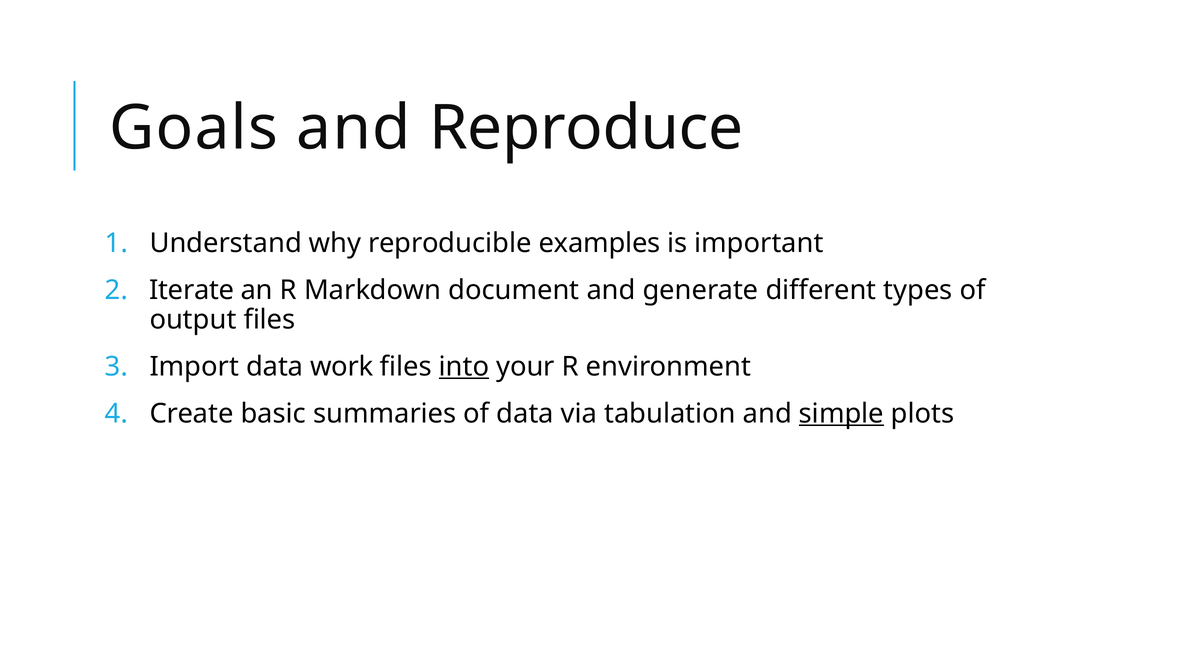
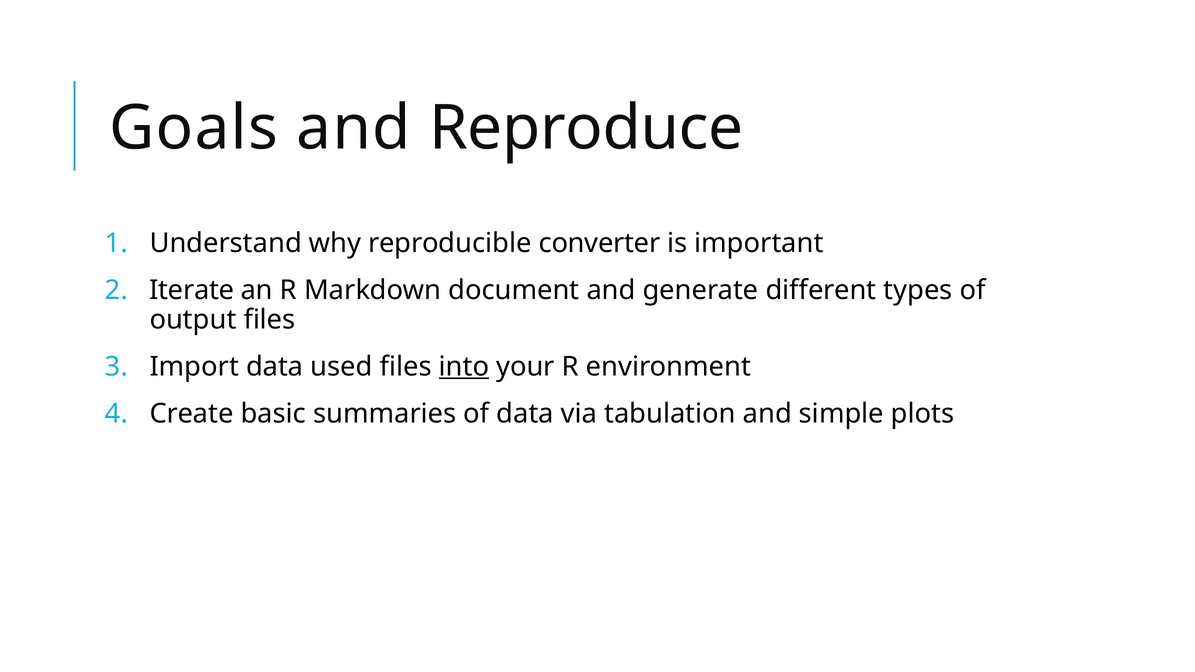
examples: examples -> converter
work: work -> used
simple underline: present -> none
